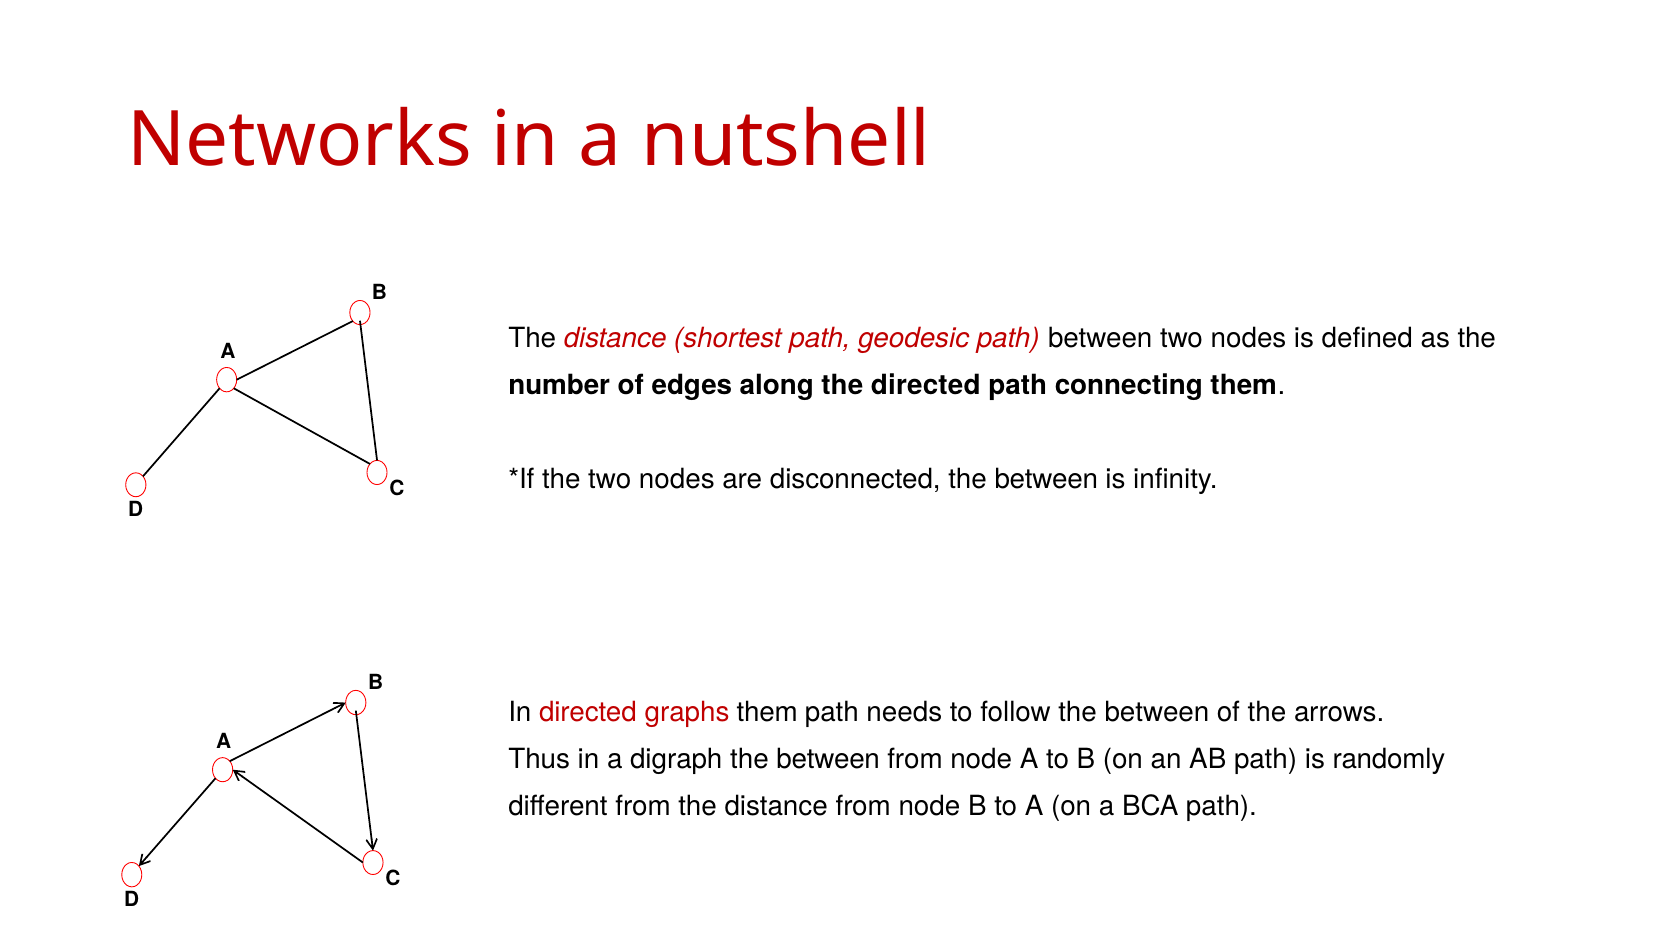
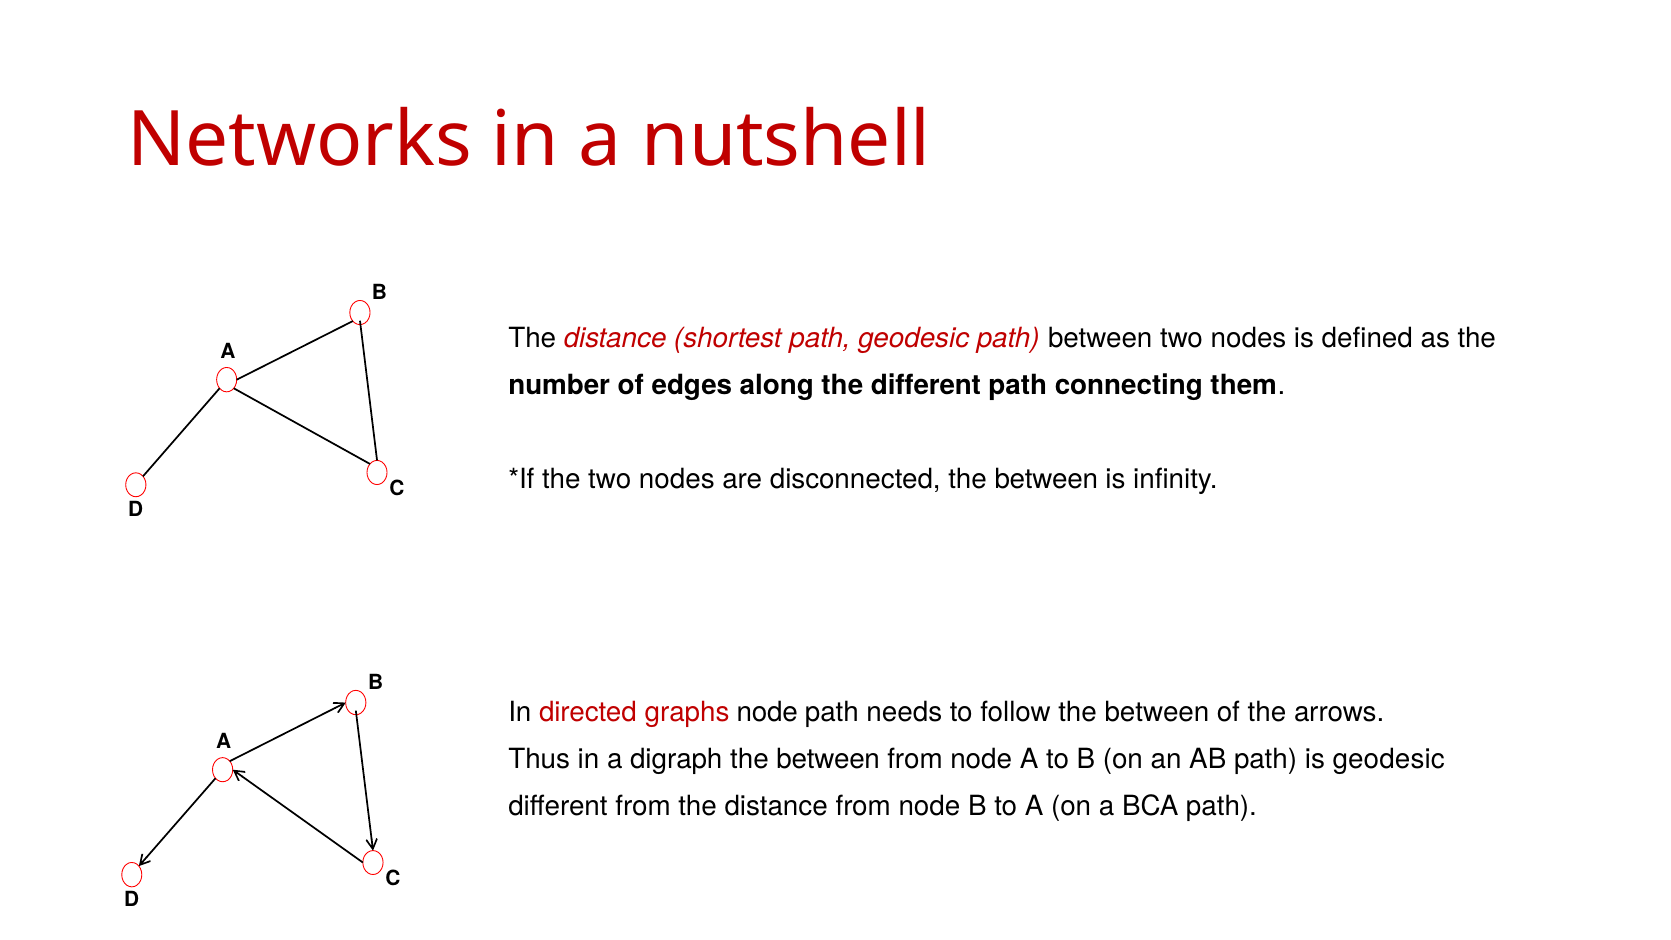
the directed: directed -> different
graphs them: them -> node
is randomly: randomly -> geodesic
